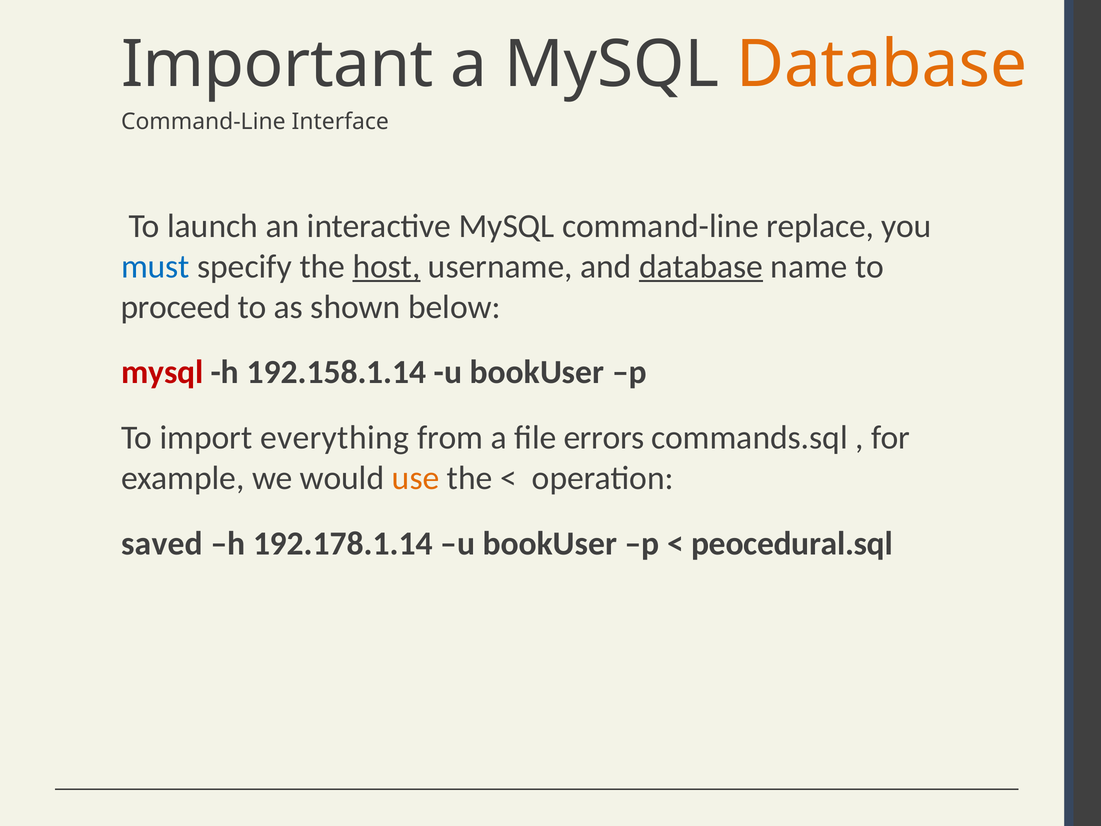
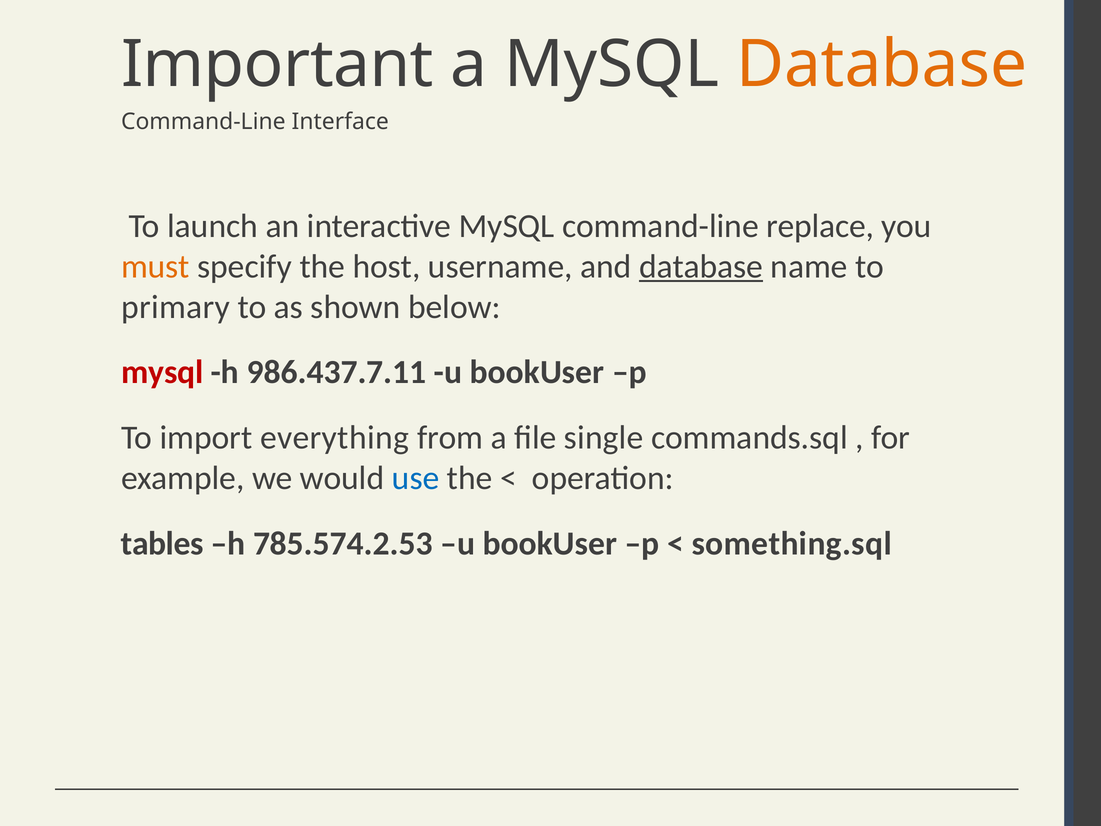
must colour: blue -> orange
host underline: present -> none
proceed: proceed -> primary
192.158.1.14: 192.158.1.14 -> 986.437.7.11
errors: errors -> single
use colour: orange -> blue
saved: saved -> tables
192.178.1.14: 192.178.1.14 -> 785.574.2.53
peocedural.sql: peocedural.sql -> something.sql
